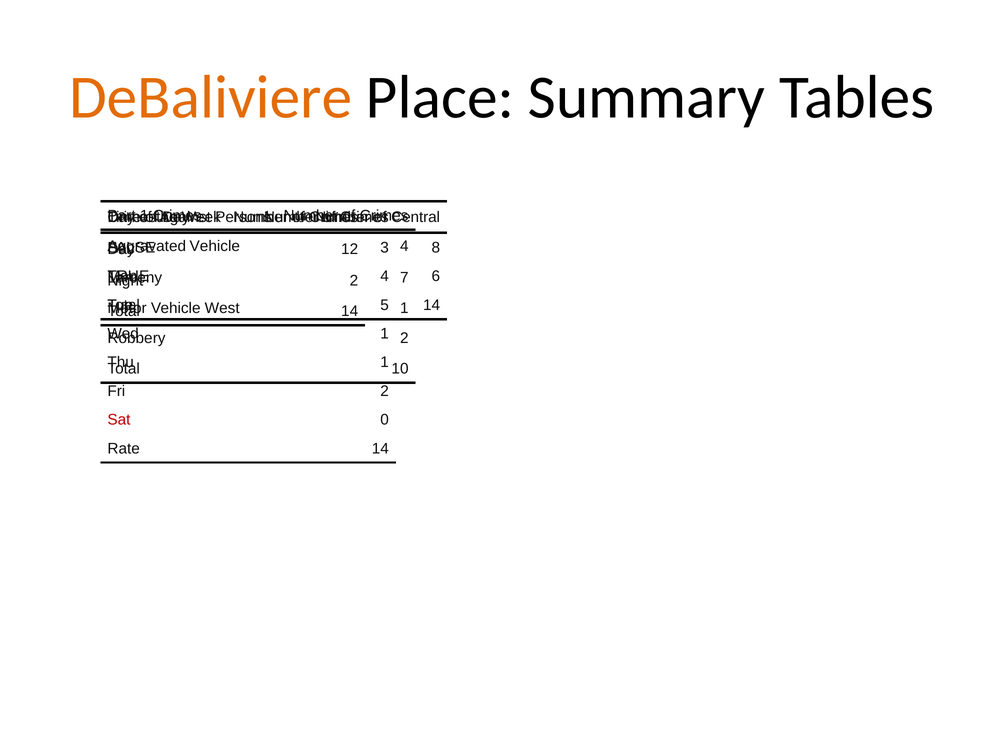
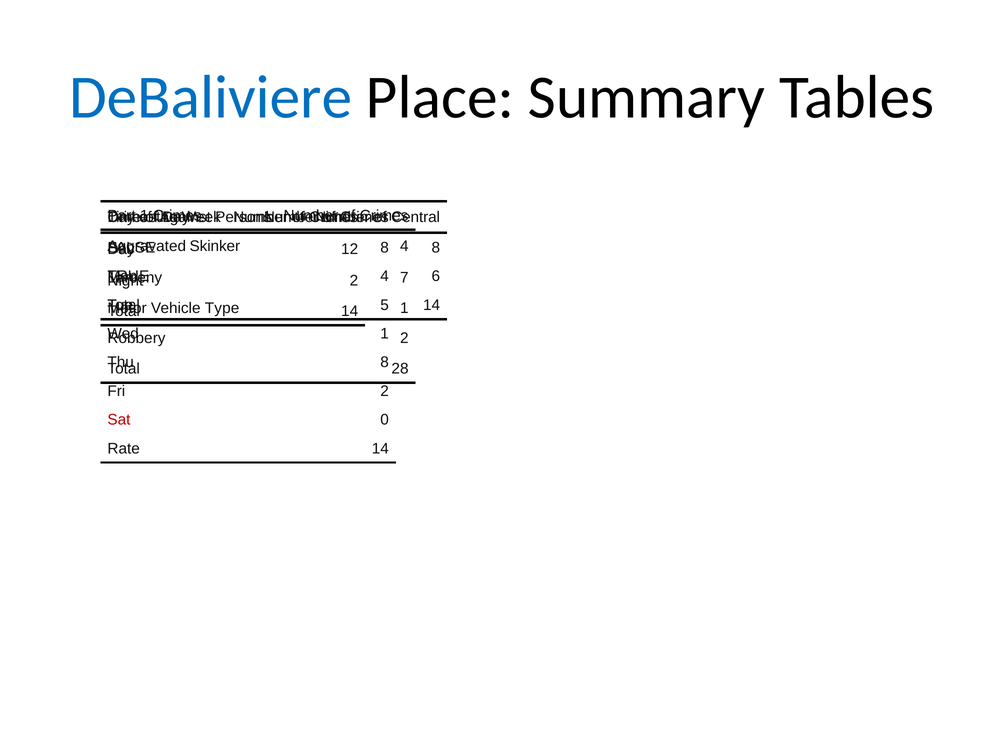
DeBaliviere colour: orange -> blue
Vehicle at (215, 246): Vehicle -> Skinker
3 at (385, 248): 3 -> 8
West: West -> Type
1 at (385, 362): 1 -> 8
10: 10 -> 28
